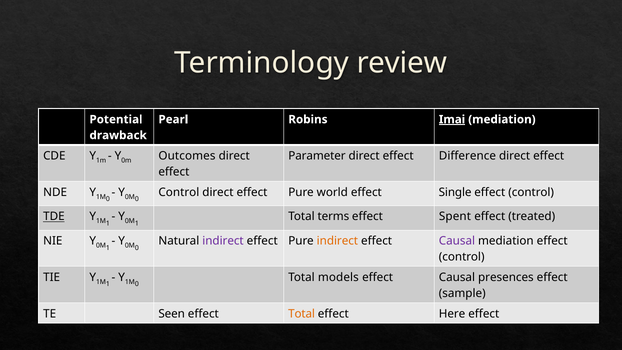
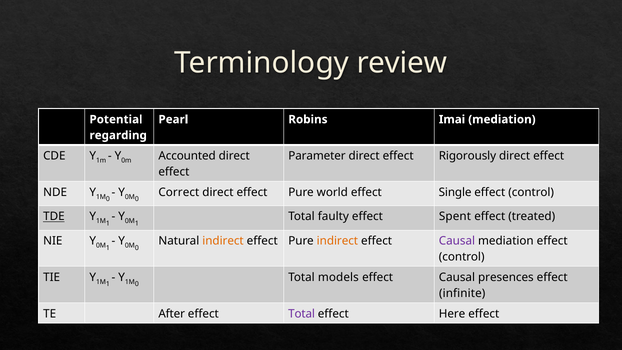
Imai underline: present -> none
drawback: drawback -> regarding
Outcomes: Outcomes -> Accounted
Difference: Difference -> Rigorously
Control at (179, 192): Control -> Correct
terms: terms -> faulty
indirect at (223, 241) colour: purple -> orange
sample: sample -> infinite
Seen: Seen -> After
Total at (302, 314) colour: orange -> purple
